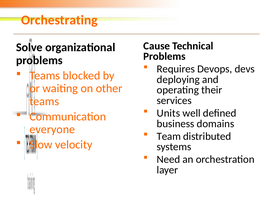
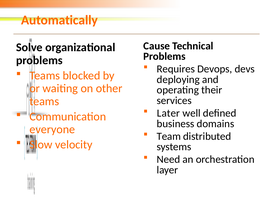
Orchestrating: Orchestrating -> Automatically
Units: Units -> Later
